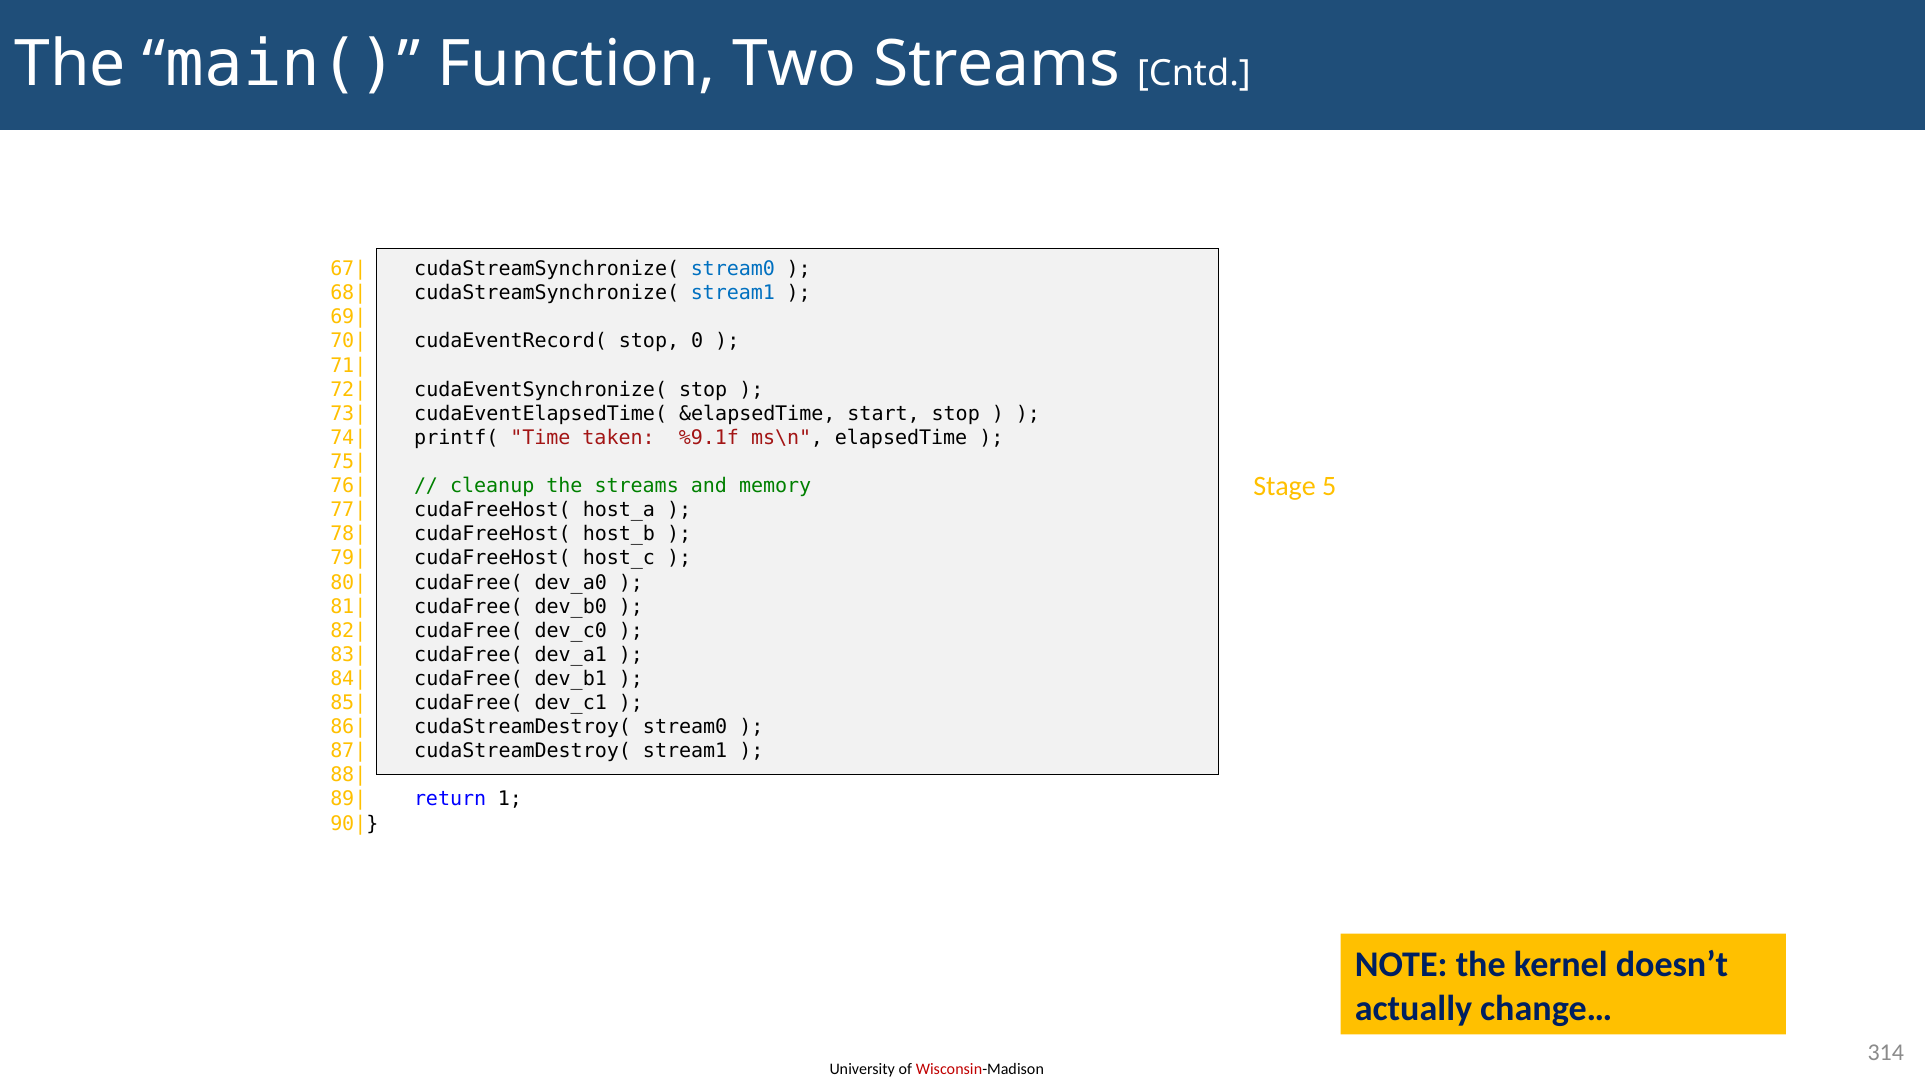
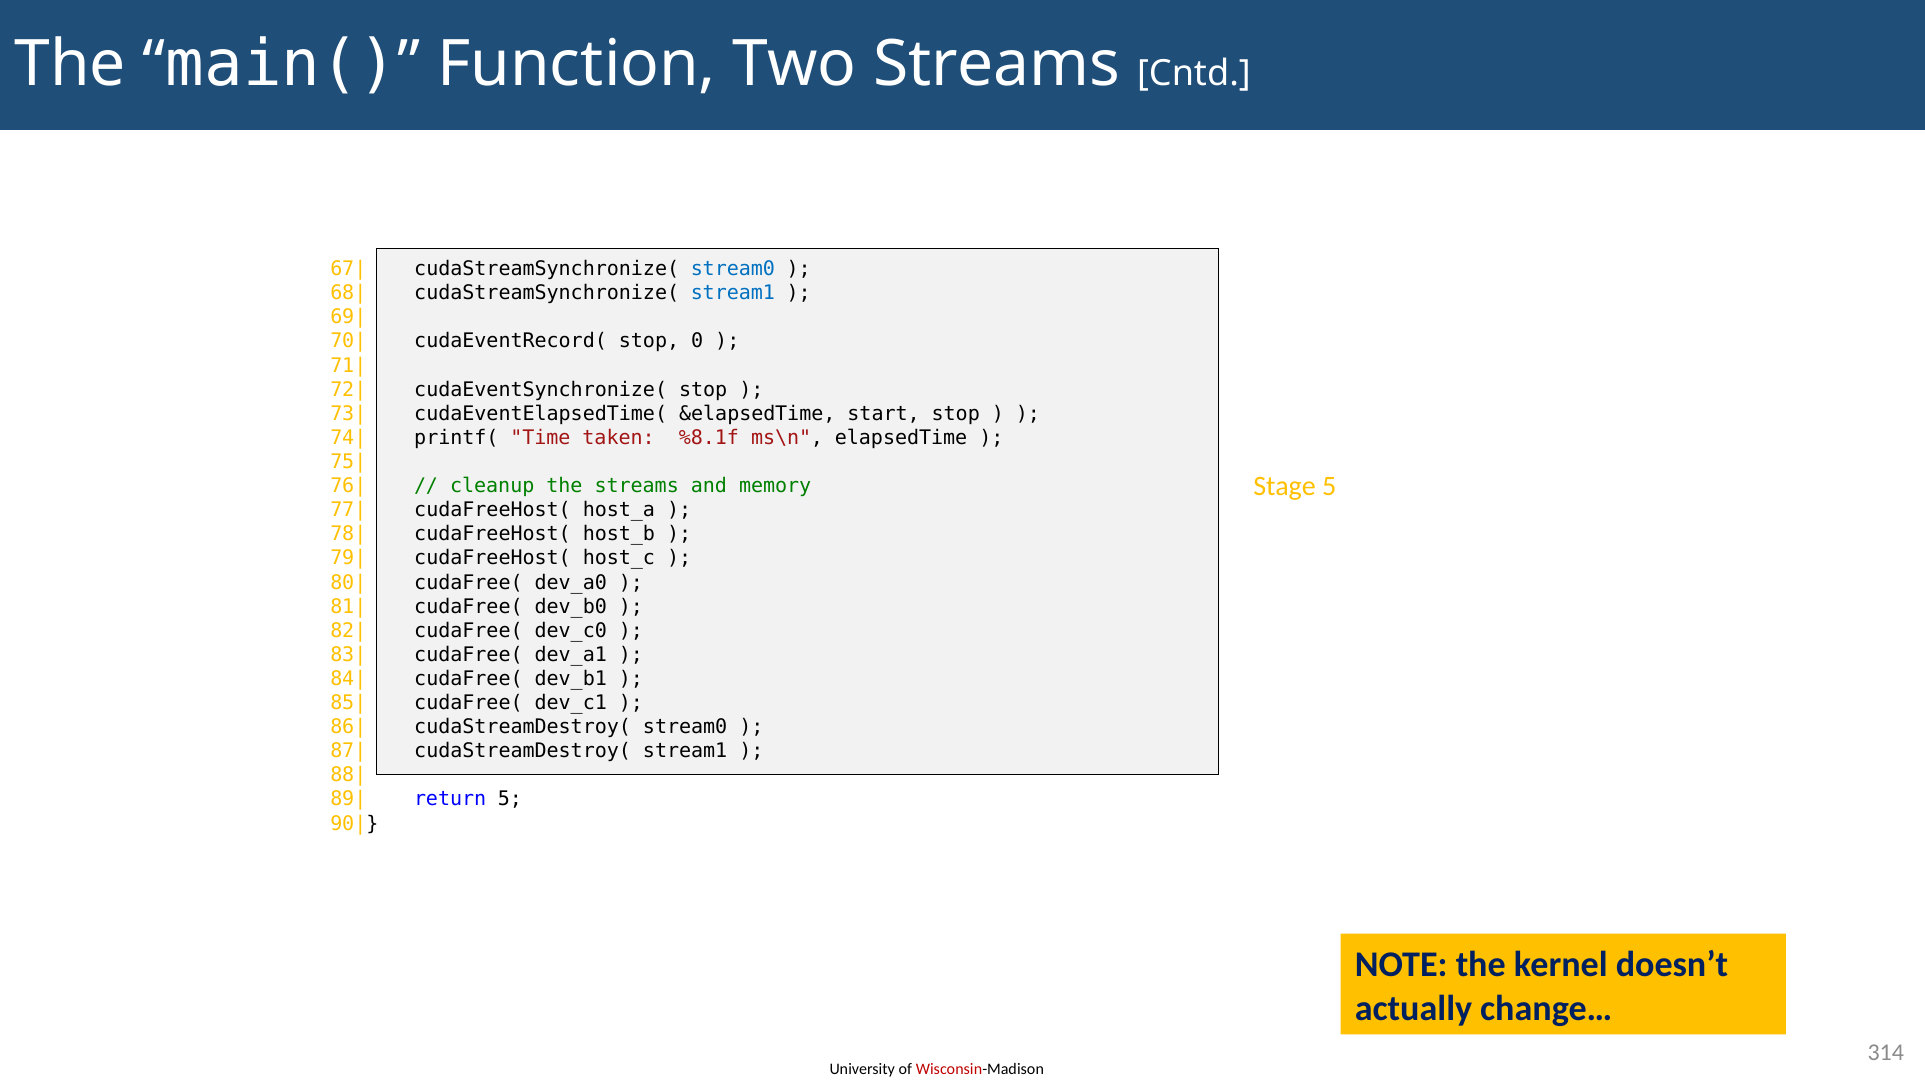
%9.1f: %9.1f -> %8.1f
return 1: 1 -> 5
